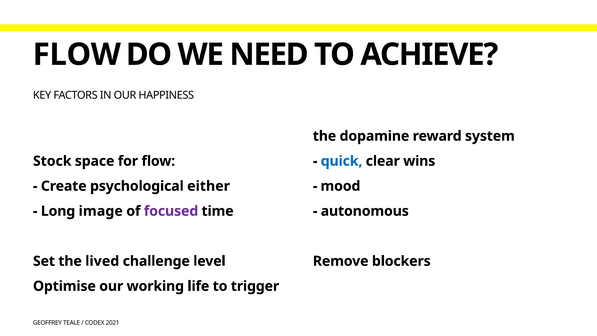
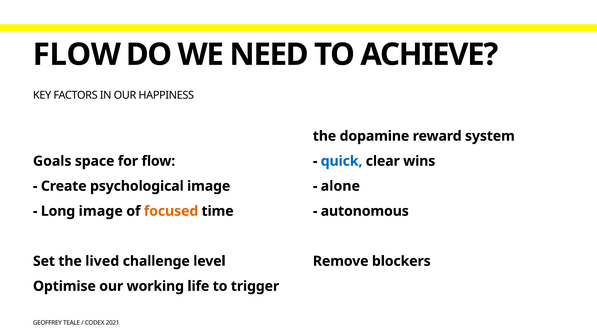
Stock: Stock -> Goals
psychological either: either -> image
mood: mood -> alone
focused colour: purple -> orange
